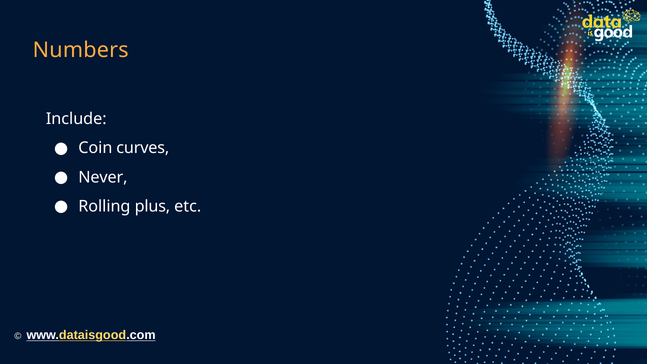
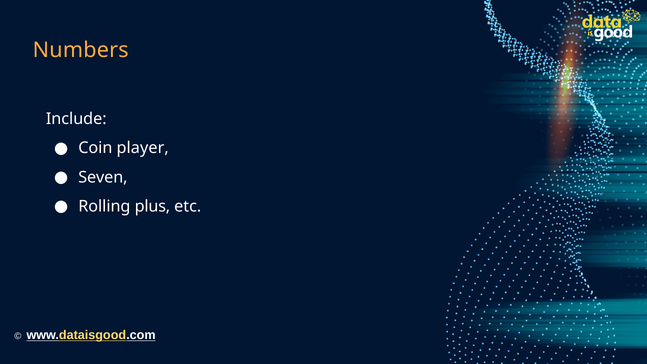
curves: curves -> player
Never: Never -> Seven
